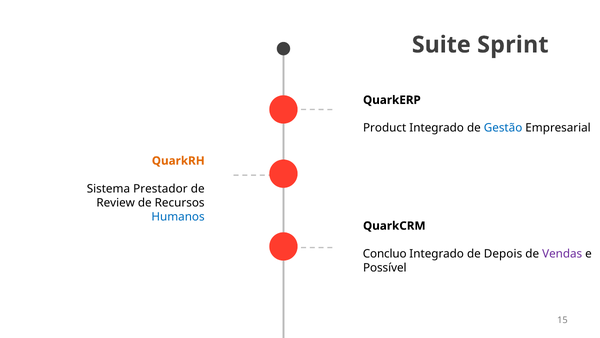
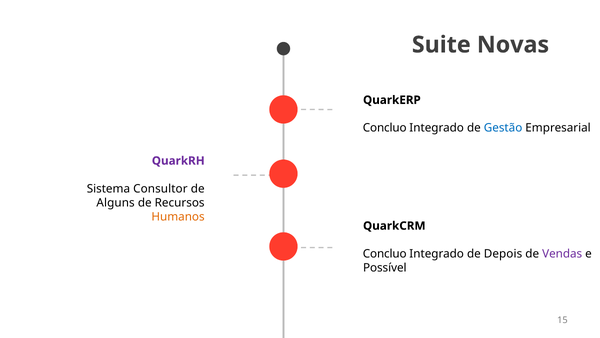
Sprint: Sprint -> Novas
Product at (385, 128): Product -> Concluo
QuarkRH colour: orange -> purple
Prestador: Prestador -> Consultor
Review: Review -> Alguns
Humanos colour: blue -> orange
